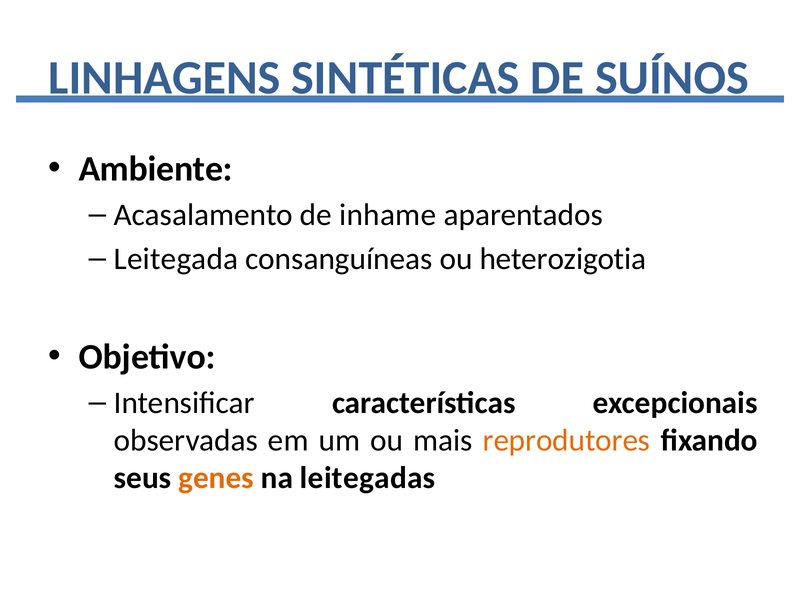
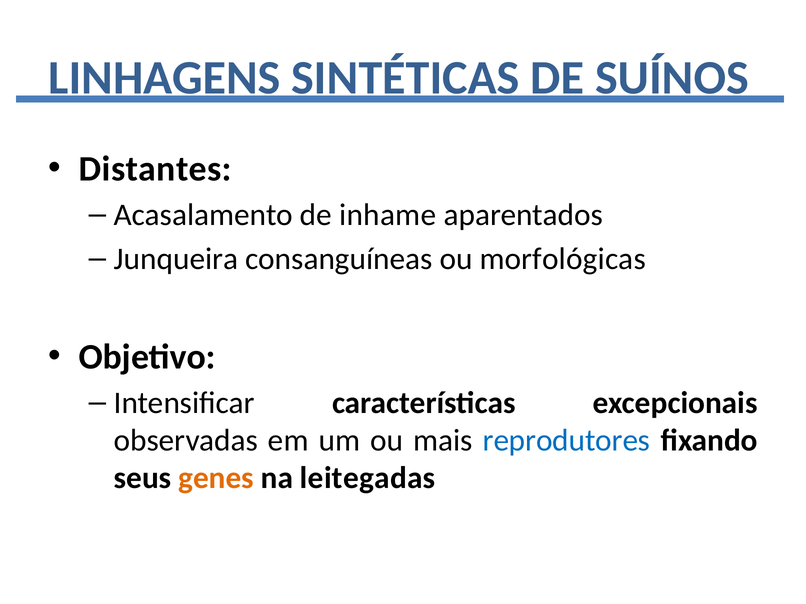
Ambiente: Ambiente -> Distantes
Leitegada: Leitegada -> Junqueira
heterozigotia: heterozigotia -> morfológicas
reprodutores colour: orange -> blue
